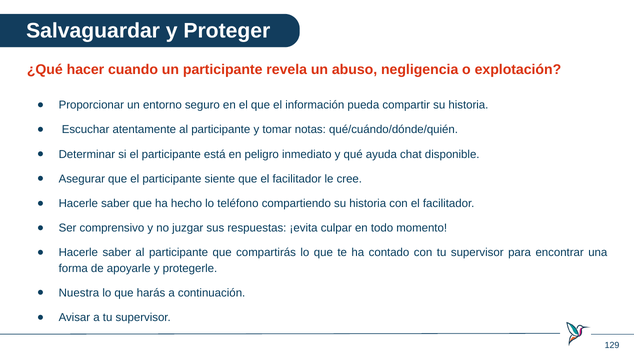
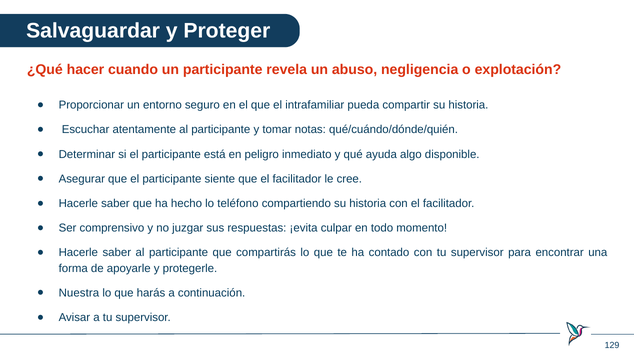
información: información -> intrafamiliar
chat: chat -> algo
